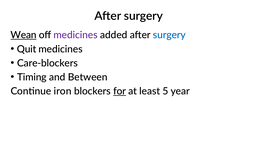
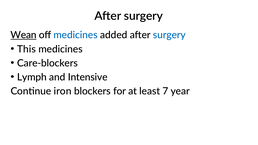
medicines at (76, 35) colour: purple -> blue
Quit: Quit -> This
Timing: Timing -> Lymph
Between: Between -> Intensive
for underline: present -> none
5: 5 -> 7
